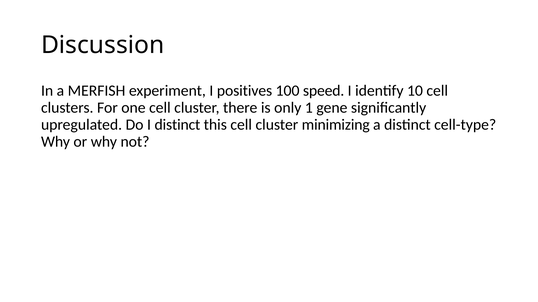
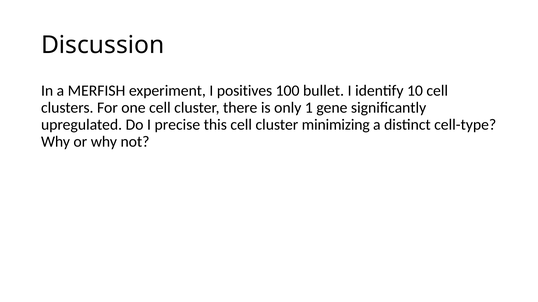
speed: speed -> bullet
I distinct: distinct -> precise
